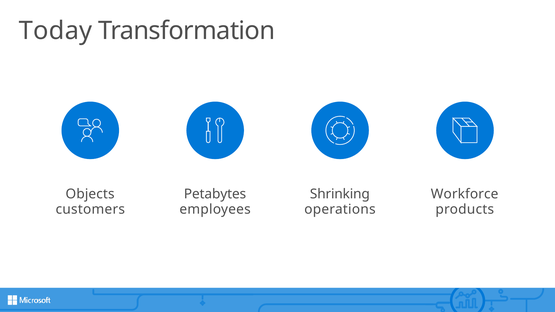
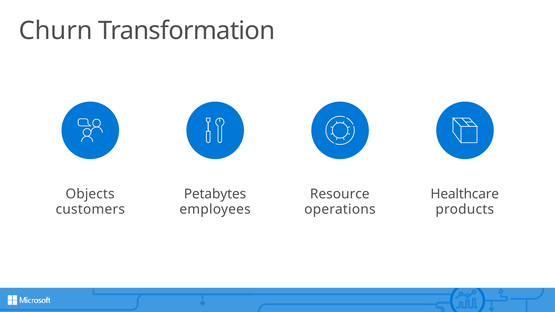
Today: Today -> Churn
Shrinking: Shrinking -> Resource
Workforce: Workforce -> Healthcare
